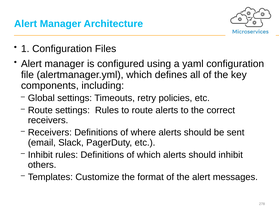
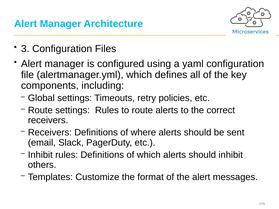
1: 1 -> 3
